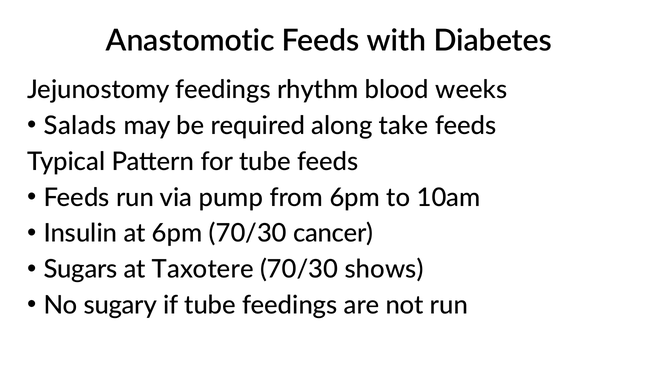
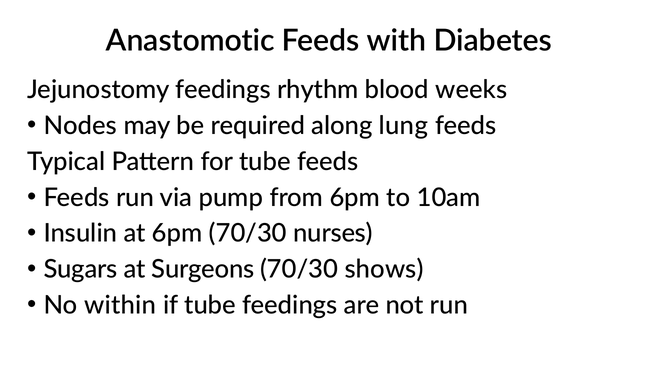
Salads: Salads -> Nodes
take: take -> lung
cancer: cancer -> nurses
Taxotere: Taxotere -> Surgeons
sugary: sugary -> within
